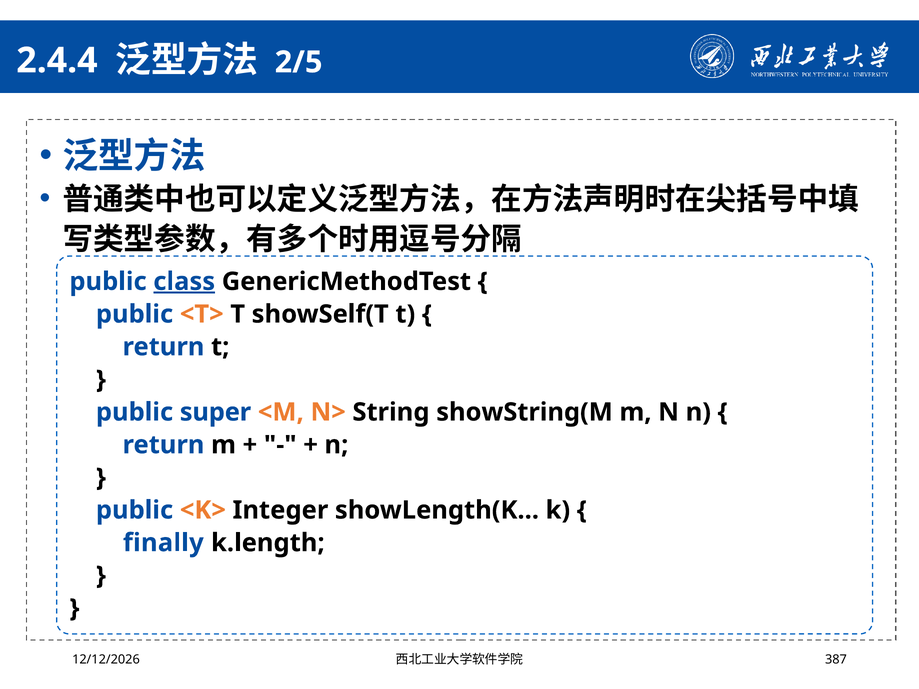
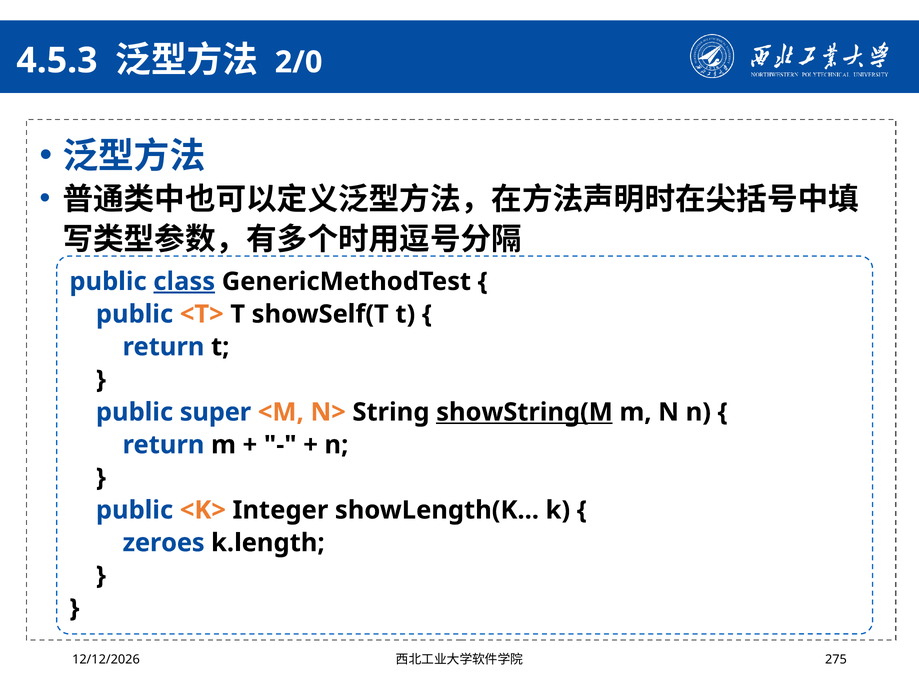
2.4.4: 2.4.4 -> 4.5.3
2/5: 2/5 -> 2/0
showString(M underline: none -> present
finally: finally -> zeroes
387: 387 -> 275
